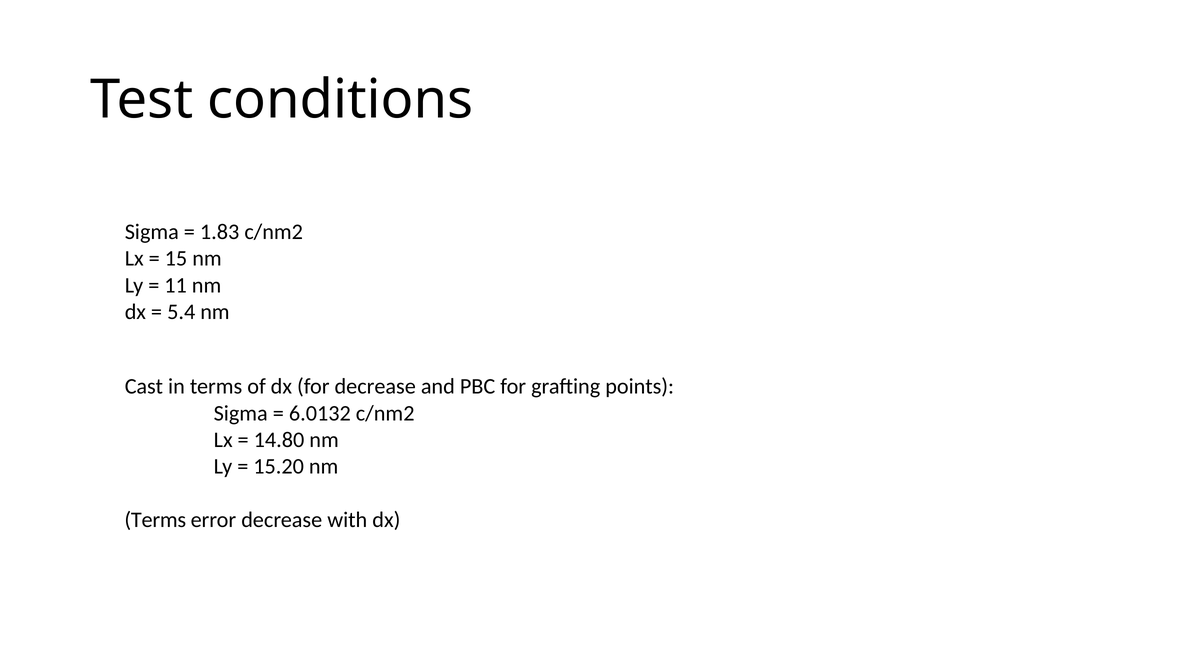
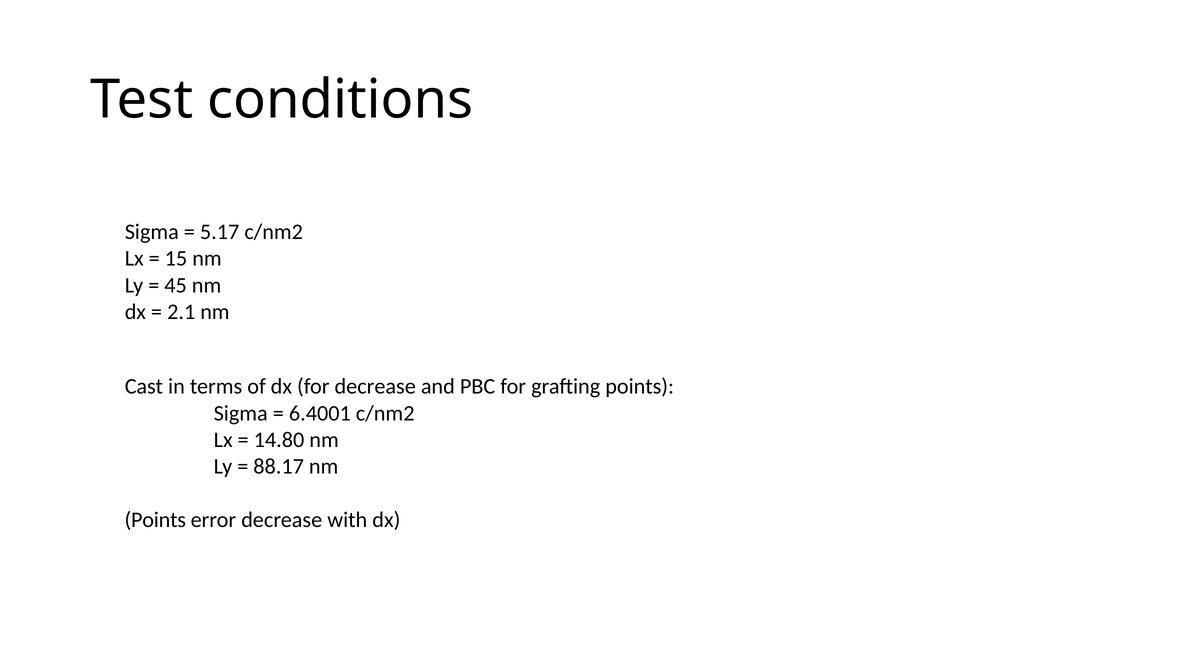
1.83: 1.83 -> 5.17
11: 11 -> 45
5.4: 5.4 -> 2.1
6.0132: 6.0132 -> 6.4001
15.20: 15.20 -> 88.17
Terms at (155, 520): Terms -> Points
